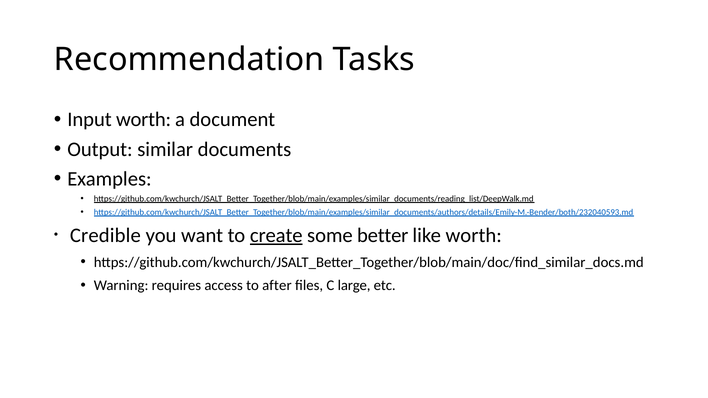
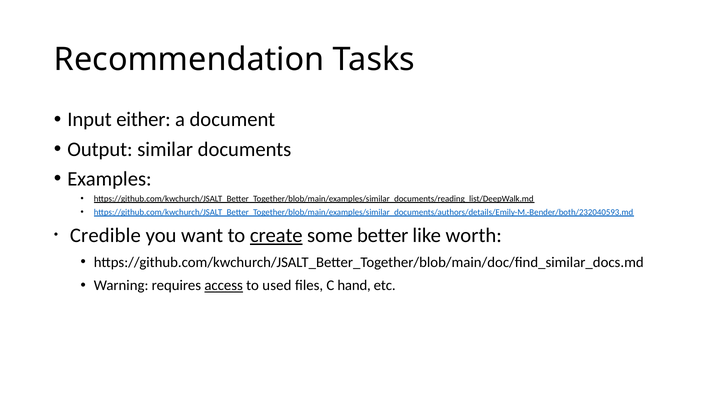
Input worth: worth -> either
access underline: none -> present
after: after -> used
large: large -> hand
